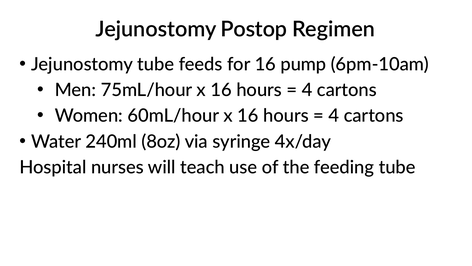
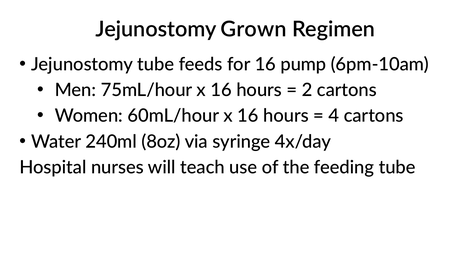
Postop: Postop -> Grown
4 at (307, 90): 4 -> 2
